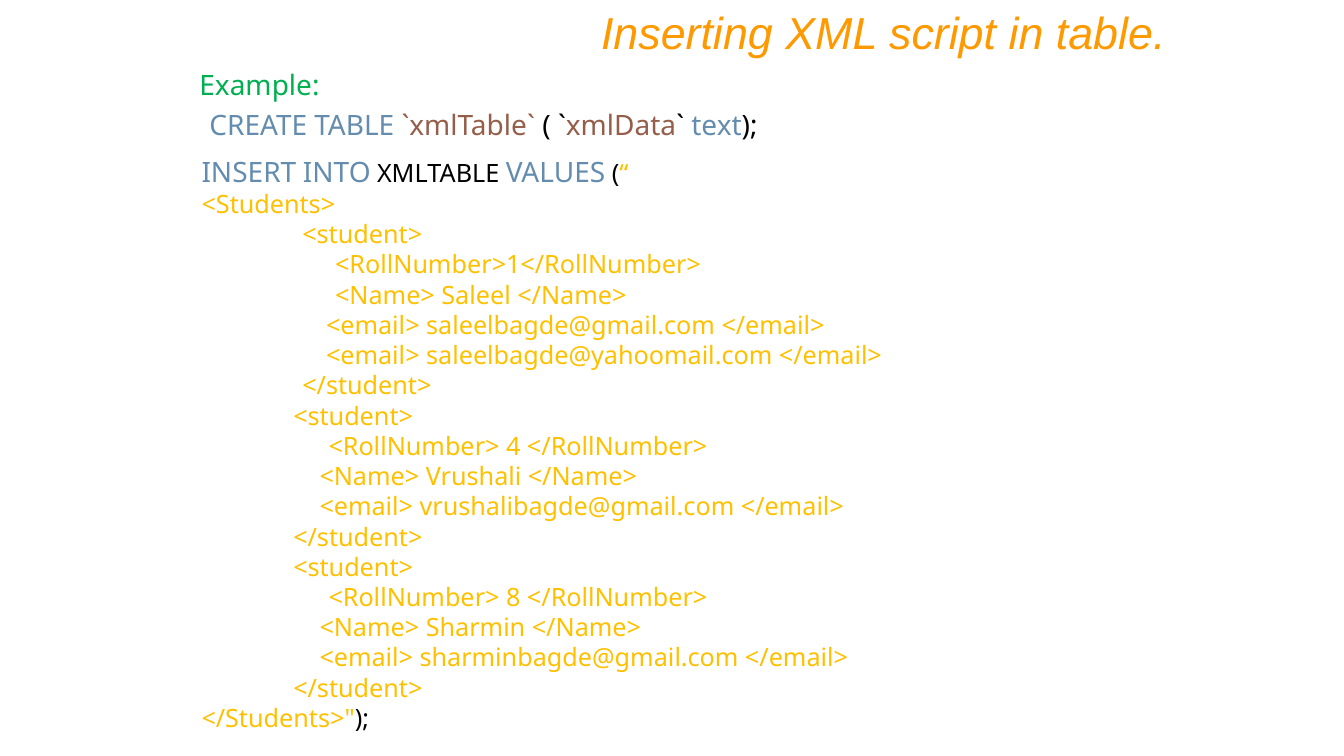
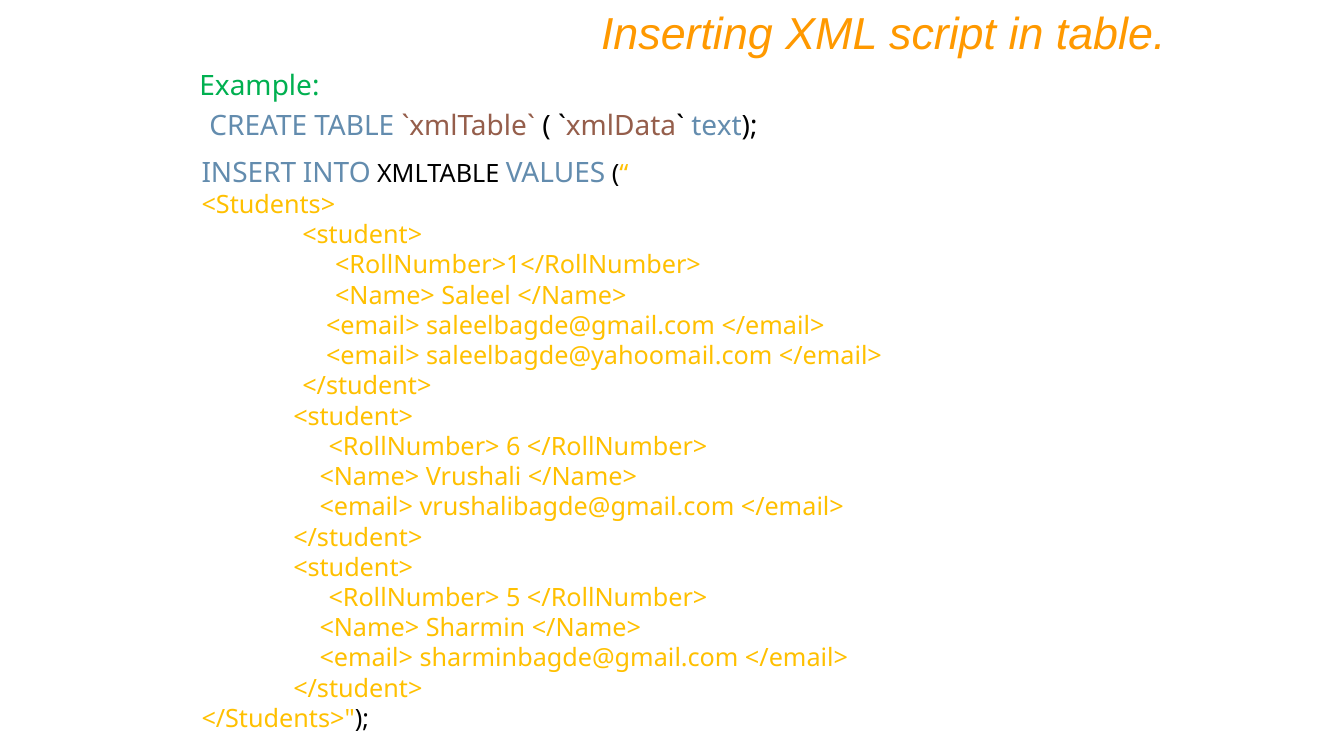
4: 4 -> 6
8: 8 -> 5
